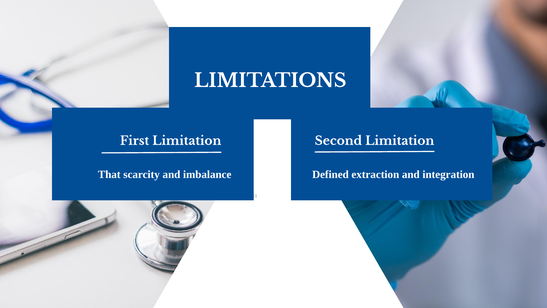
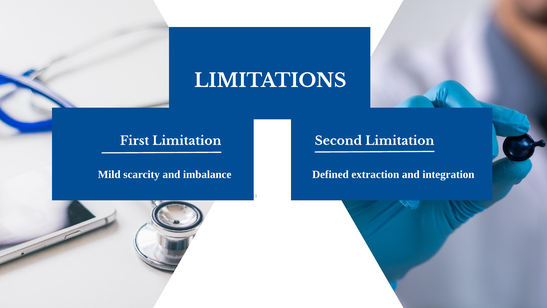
That: That -> Mild
